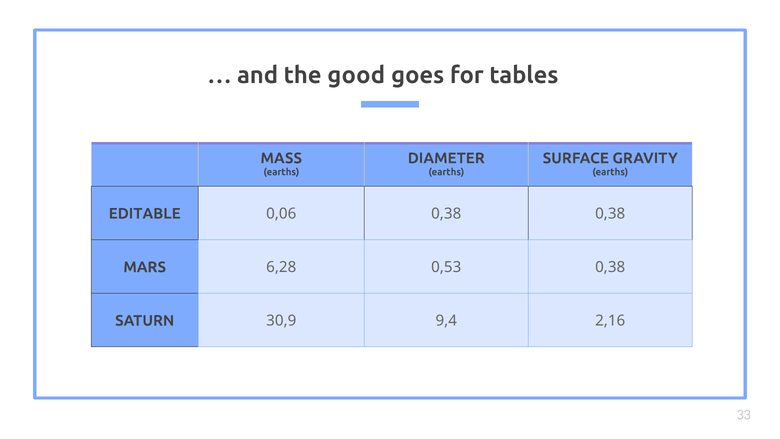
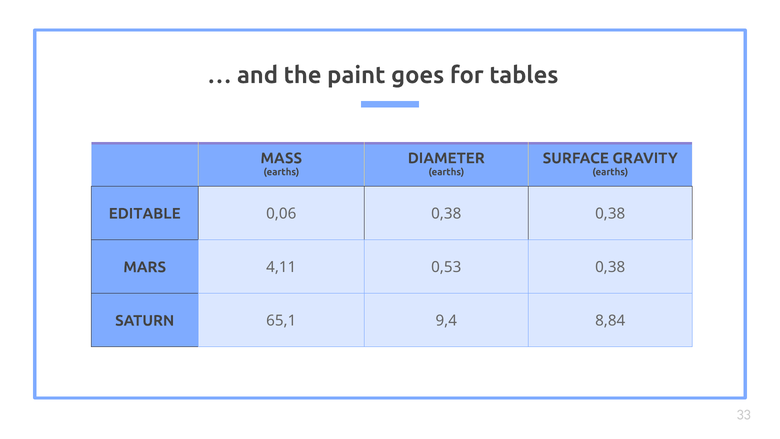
good: good -> paint
6,28: 6,28 -> 4,11
30,9: 30,9 -> 65,1
2,16: 2,16 -> 8,84
